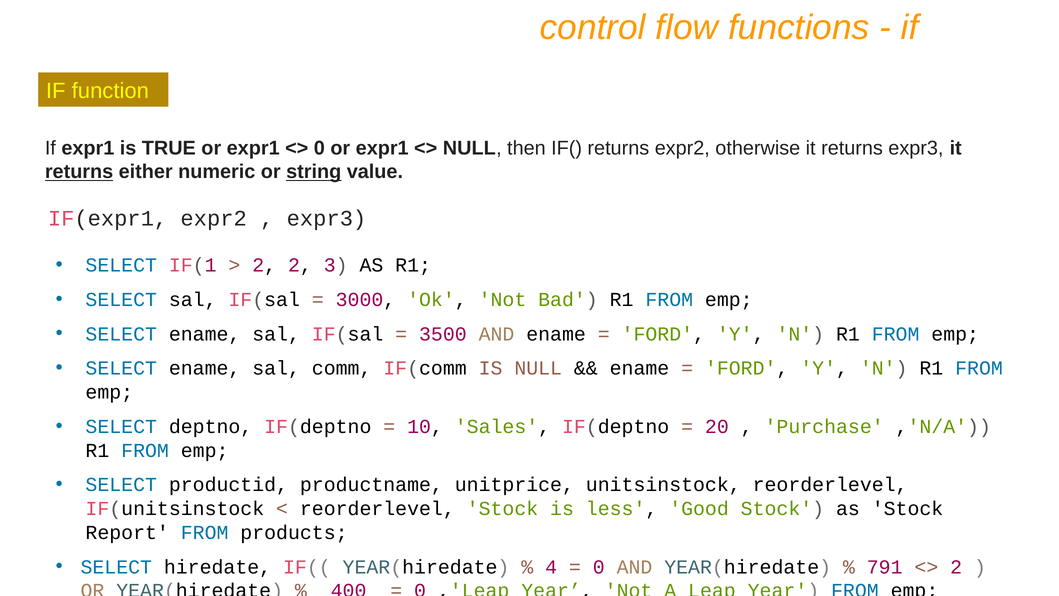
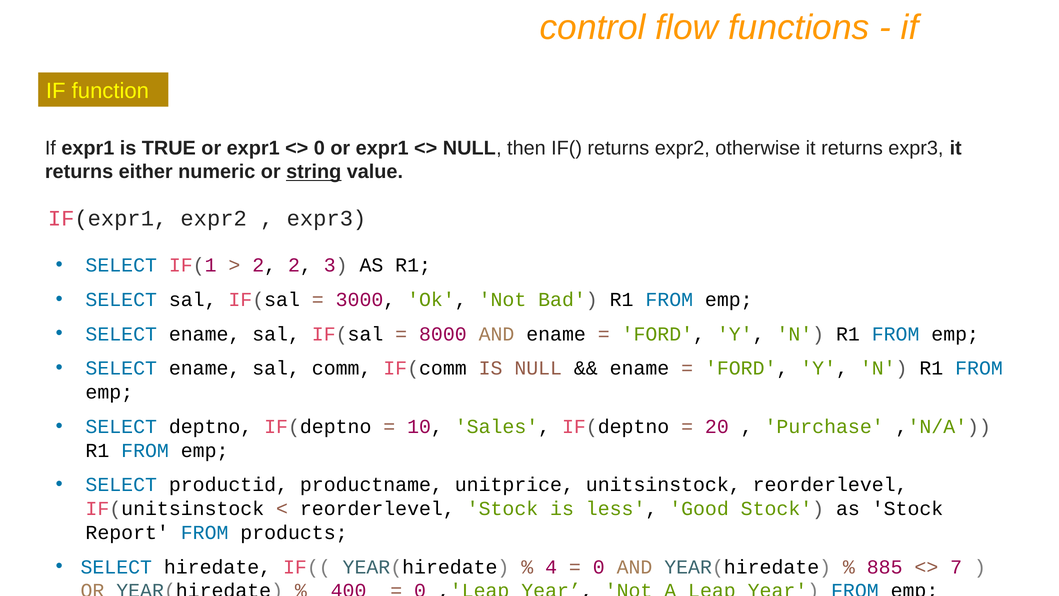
returns at (79, 172) underline: present -> none
3500: 3500 -> 8000
791: 791 -> 885
2 at (956, 567): 2 -> 7
